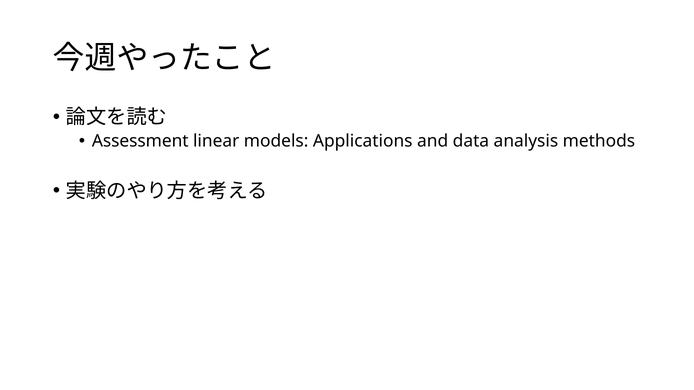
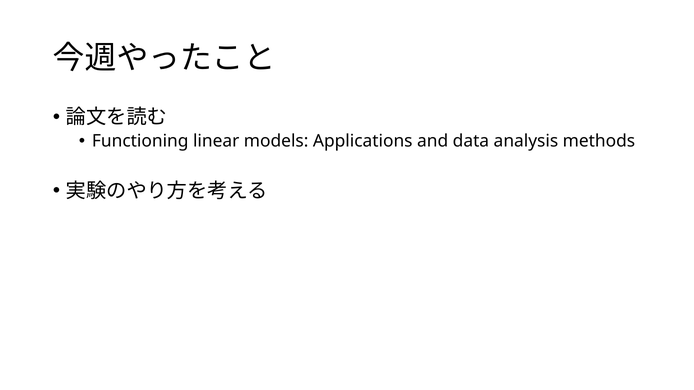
Assessment: Assessment -> Functioning
